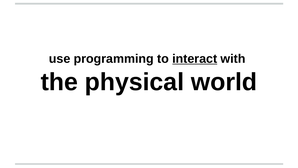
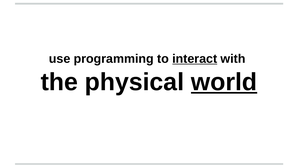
world underline: none -> present
